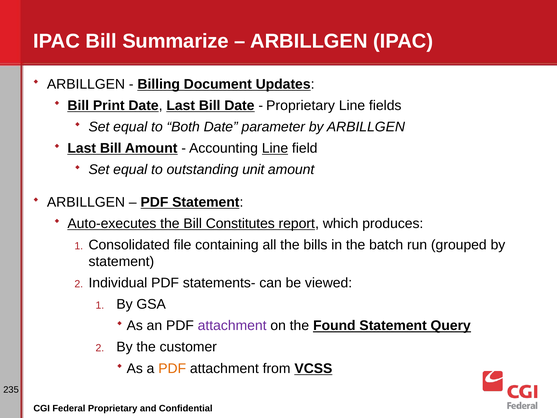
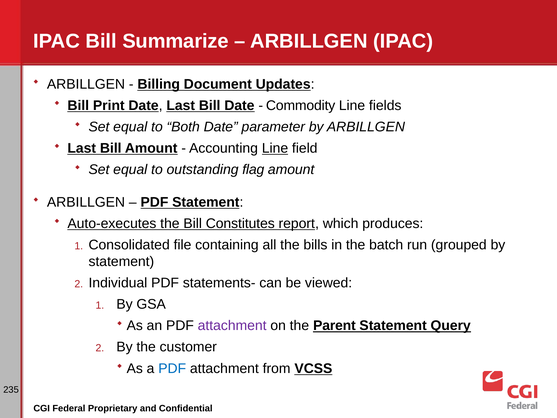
Proprietary at (301, 105): Proprietary -> Commodity
unit: unit -> flag
Found: Found -> Parent
PDF at (172, 368) colour: orange -> blue
